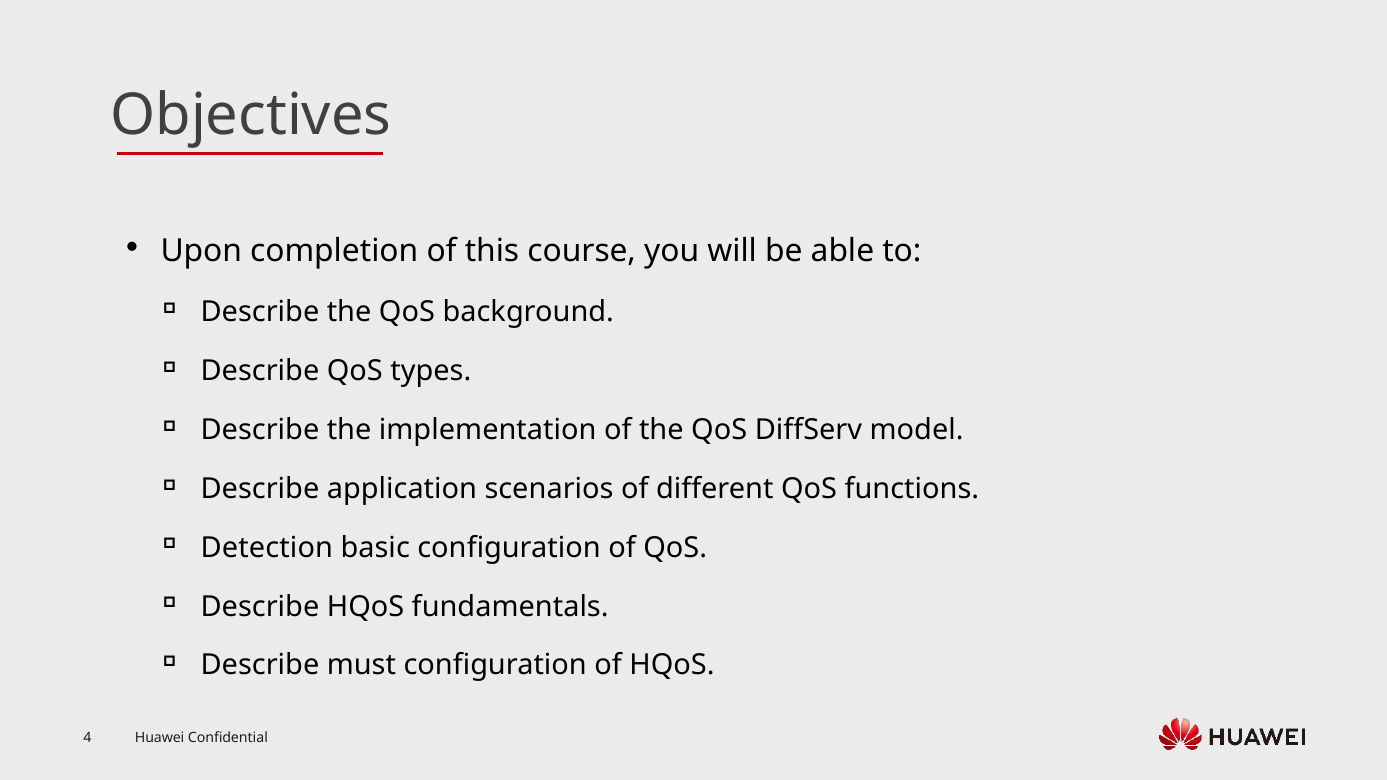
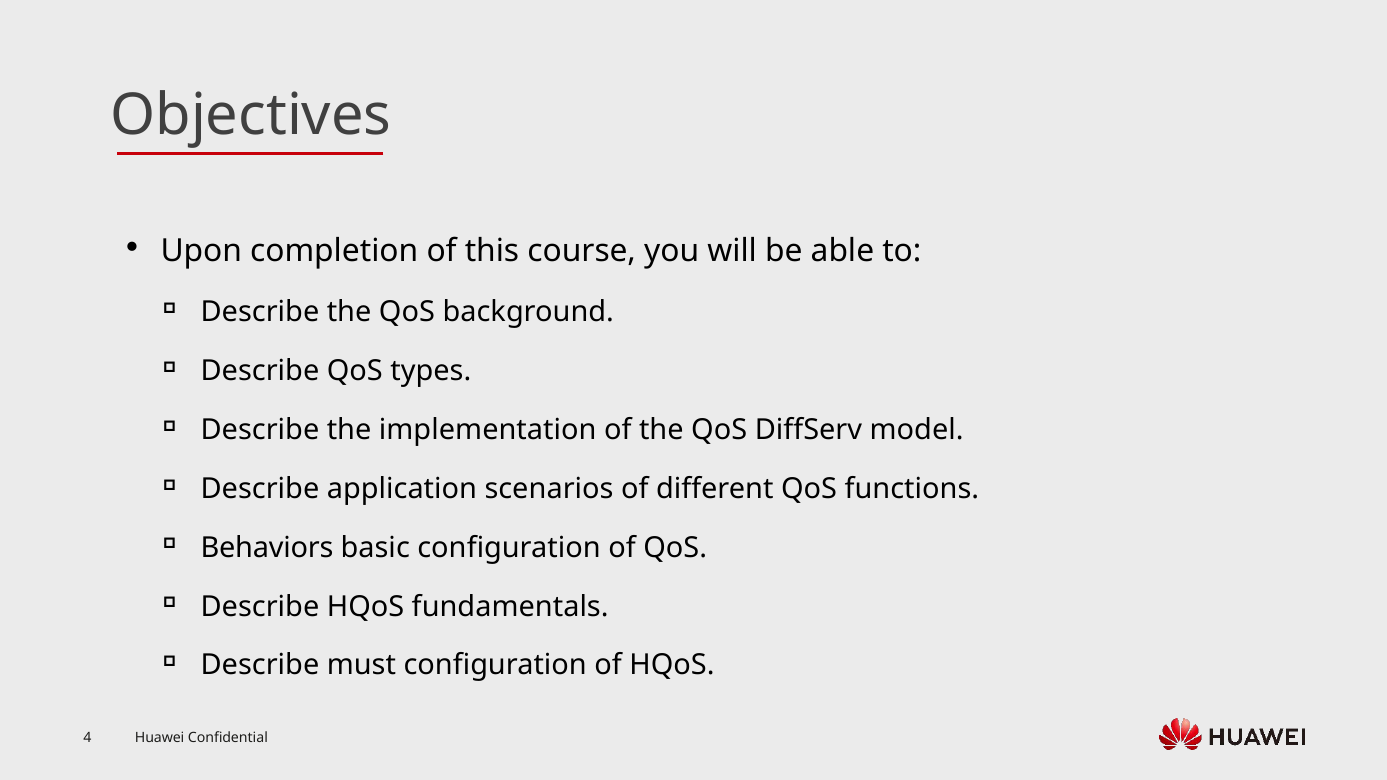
Detection: Detection -> Behaviors
